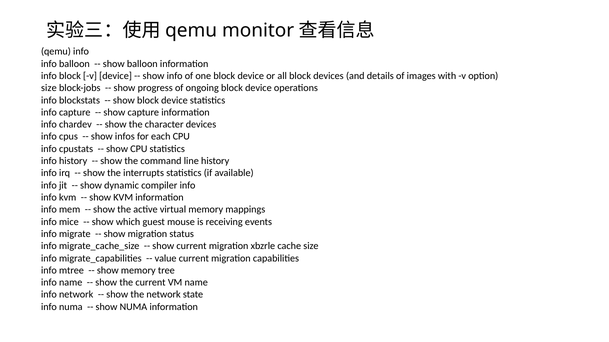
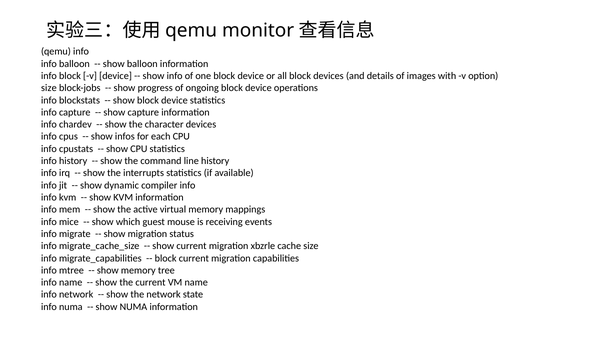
value at (166, 259): value -> block
